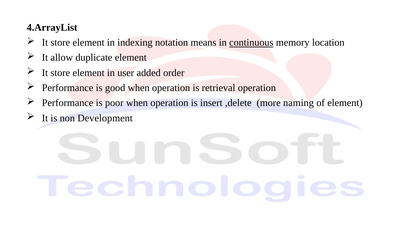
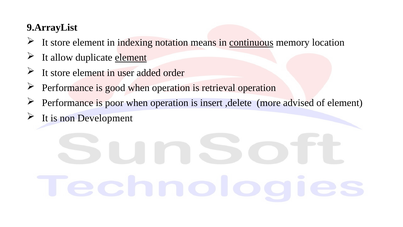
4.ArrayList: 4.ArrayList -> 9.ArrayList
element at (131, 58) underline: none -> present
naming: naming -> advised
